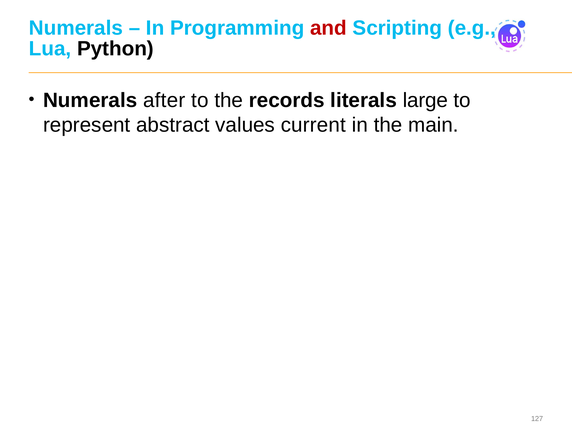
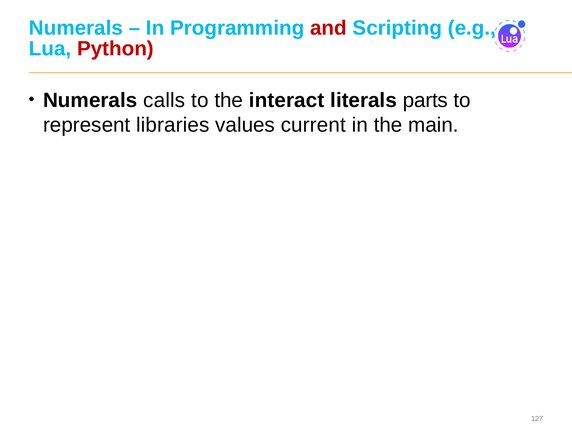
Python colour: black -> red
after: after -> calls
records: records -> interact
large: large -> parts
abstract: abstract -> libraries
